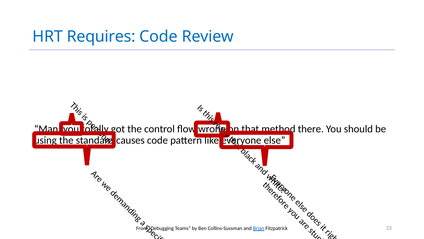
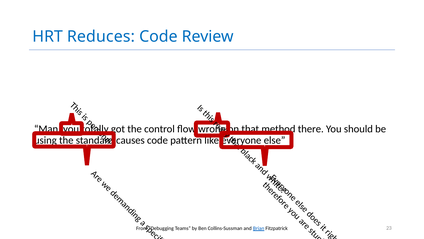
Requires: Requires -> Reduces
